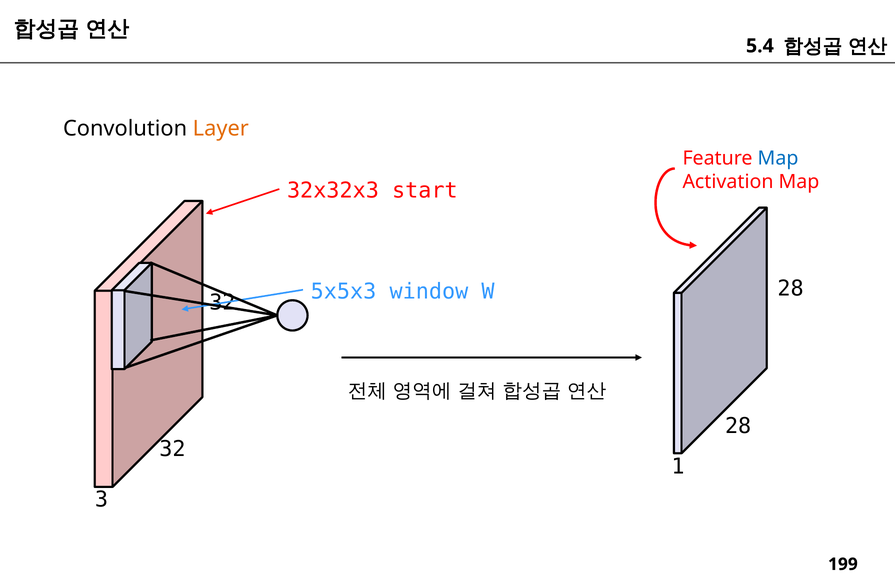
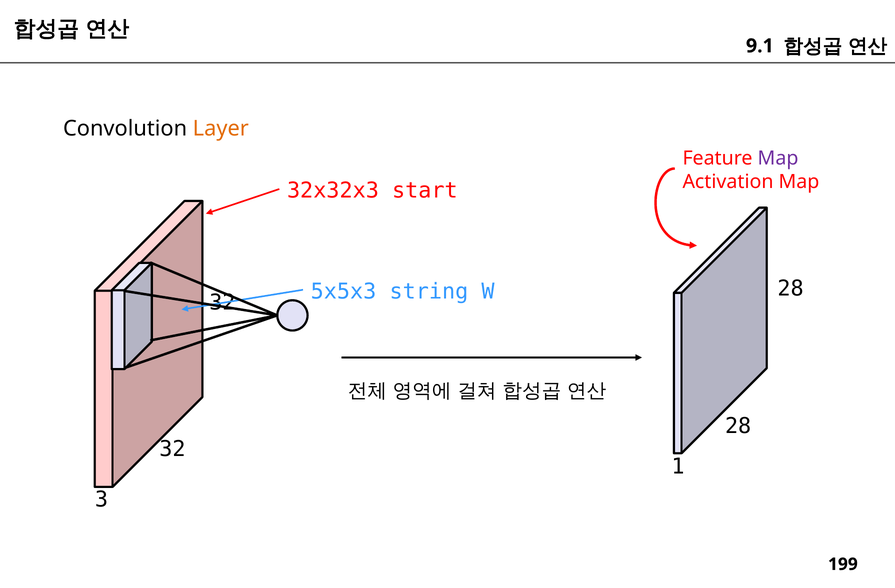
5.4: 5.4 -> 9.1
Map at (778, 158) colour: blue -> purple
window: window -> string
